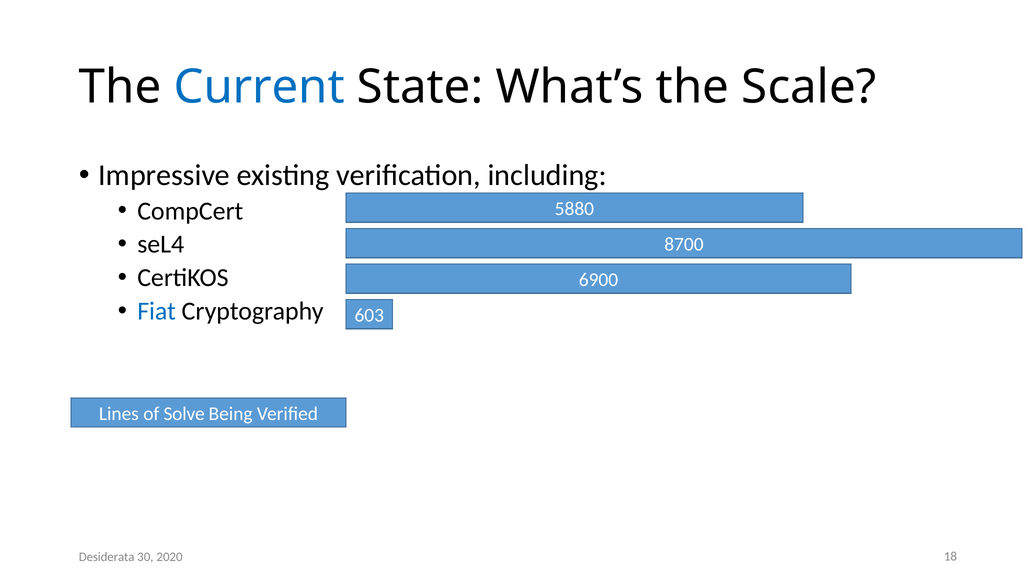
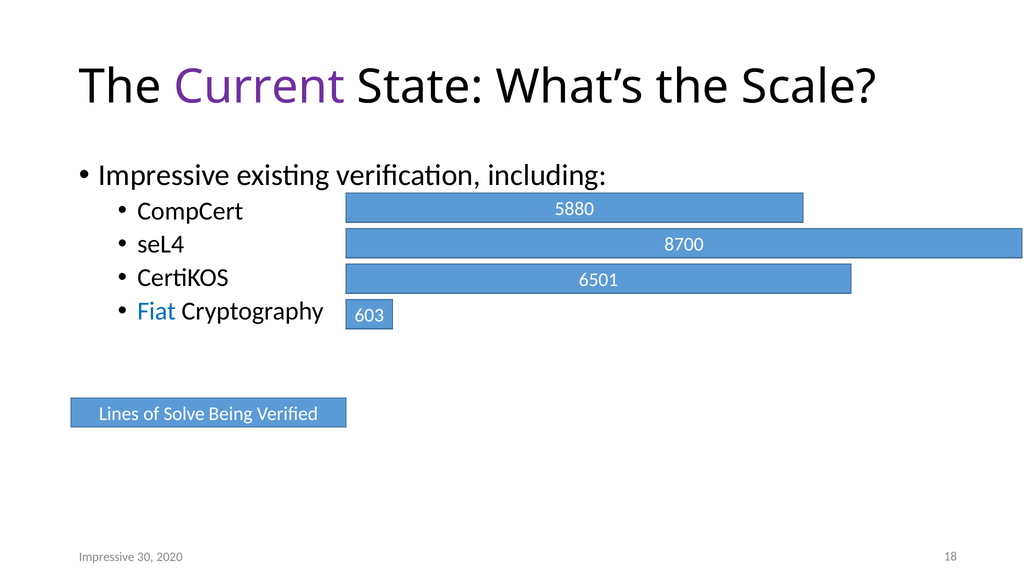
Current colour: blue -> purple
6900: 6900 -> 6501
Desiderata at (107, 557): Desiderata -> Impressive
